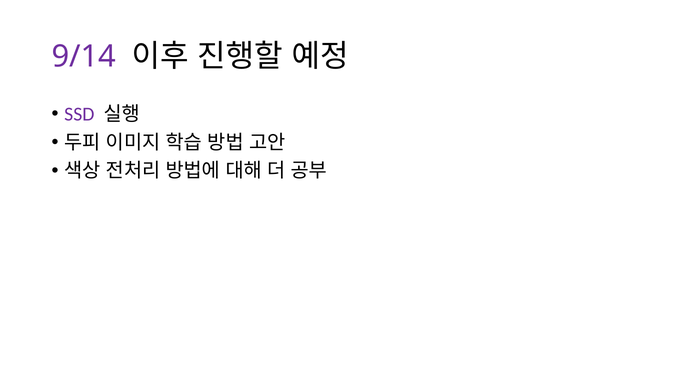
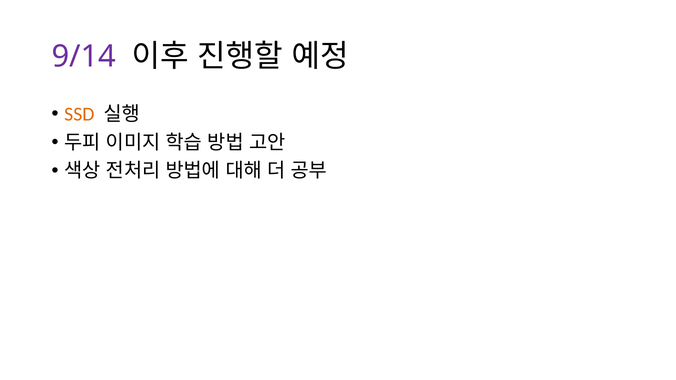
SSD colour: purple -> orange
